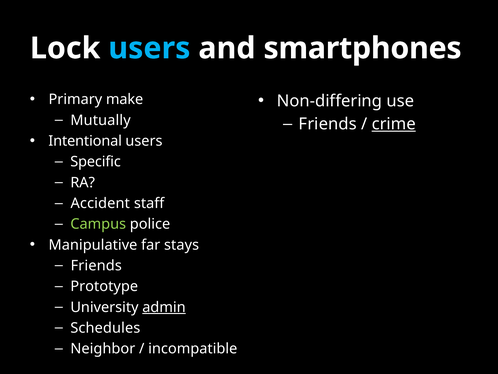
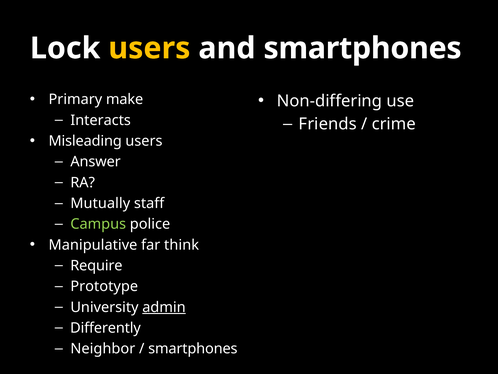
users at (149, 48) colour: light blue -> yellow
Mutually: Mutually -> Interacts
crime underline: present -> none
Intentional: Intentional -> Misleading
Specific: Specific -> Answer
Accident: Accident -> Mutually
stays: stays -> think
Friends at (96, 265): Friends -> Require
Schedules: Schedules -> Differently
incompatible at (193, 348): incompatible -> smartphones
